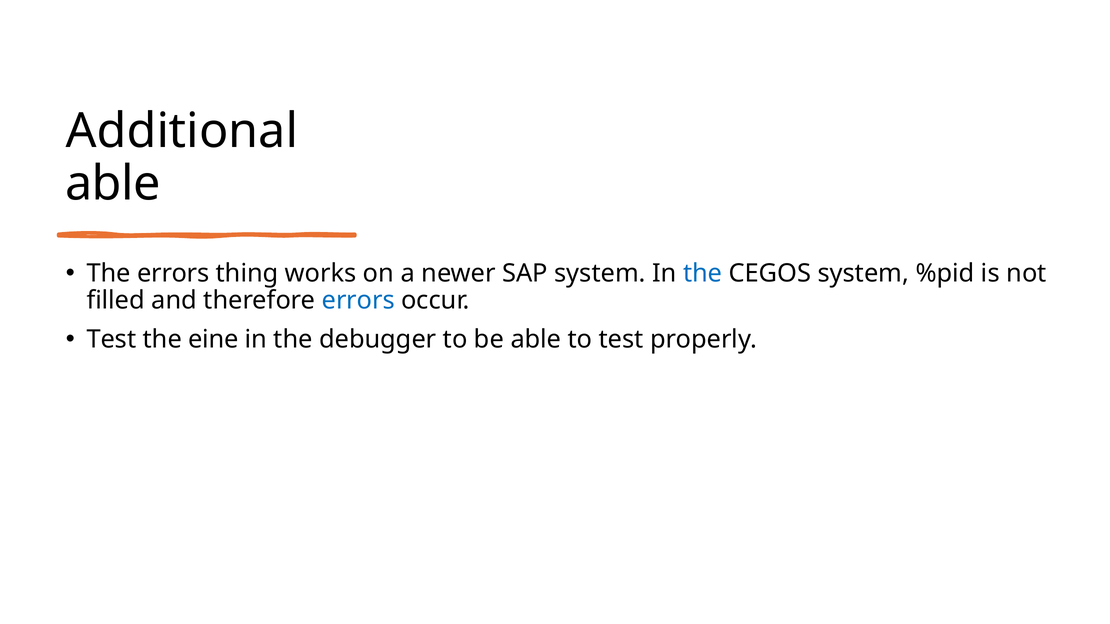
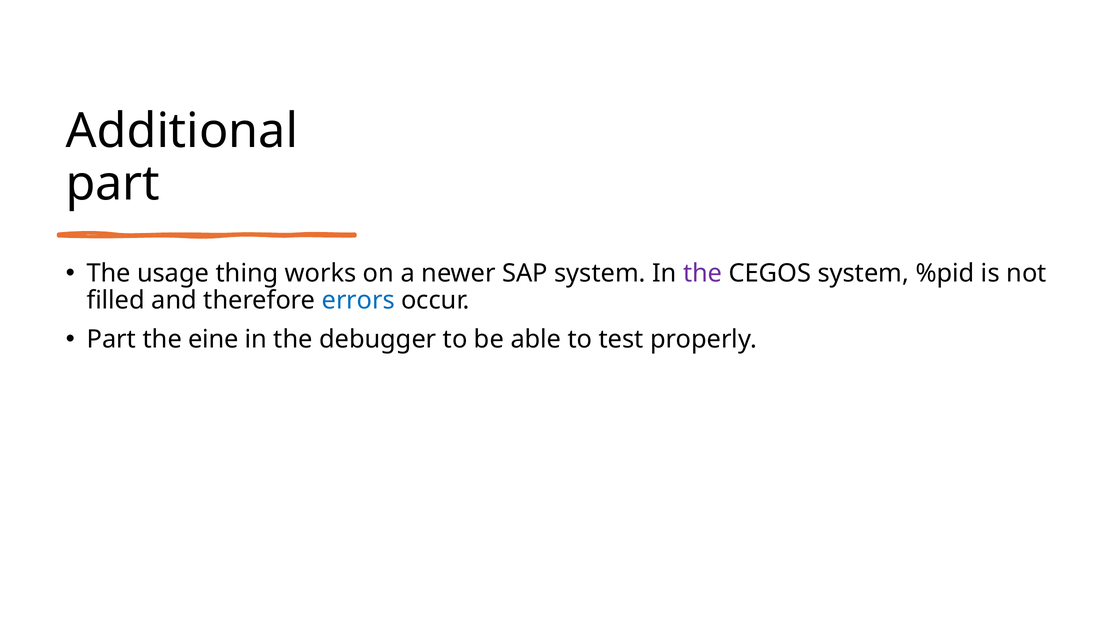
able at (113, 184): able -> part
The errors: errors -> usage
the at (703, 273) colour: blue -> purple
Test at (111, 340): Test -> Part
